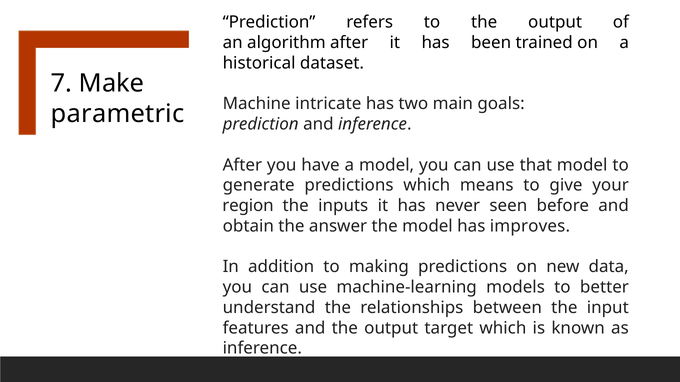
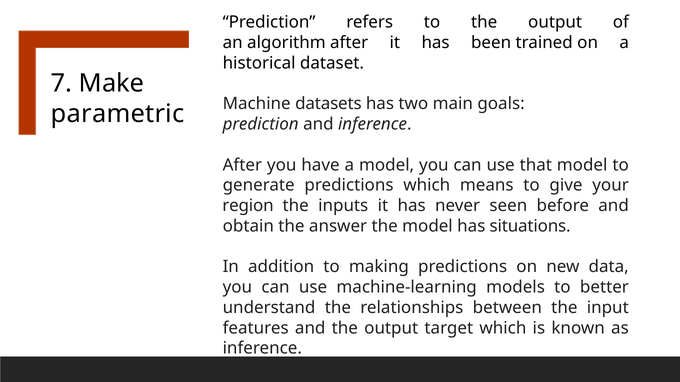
intricate: intricate -> datasets
improves: improves -> situations
